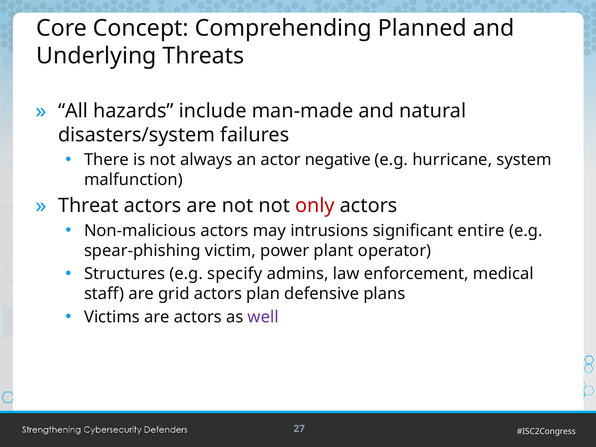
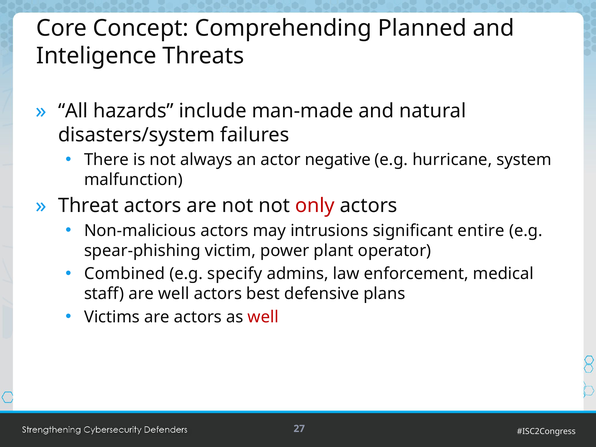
Underlying: Underlying -> Inteligence
Structures: Structures -> Combined
are grid: grid -> well
plan: plan -> best
well at (263, 317) colour: purple -> red
